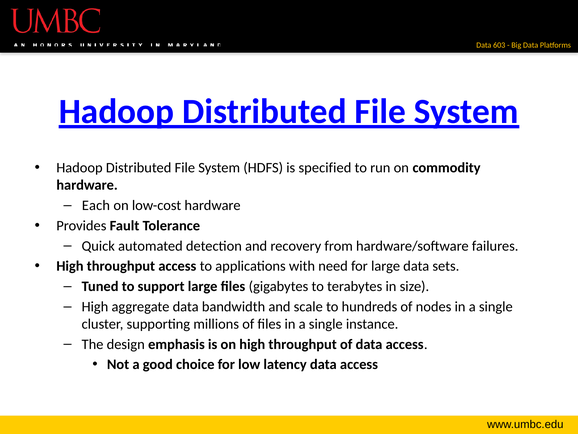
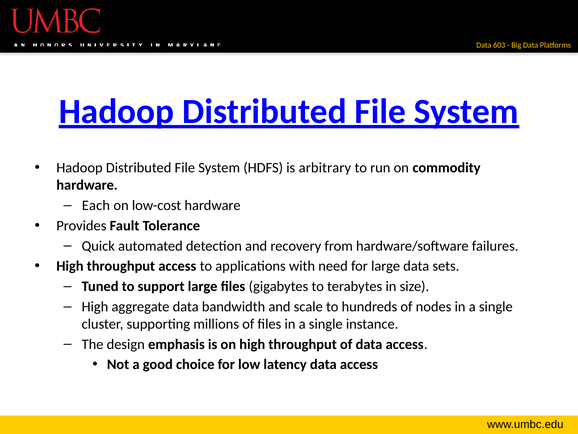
specified: specified -> arbitrary
